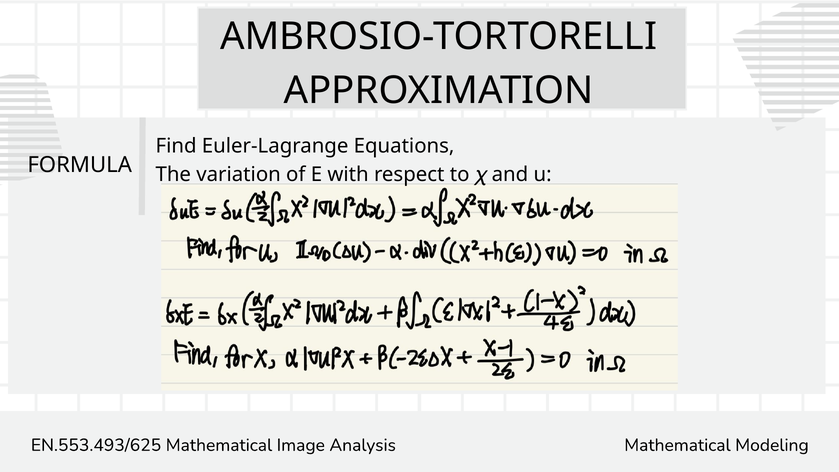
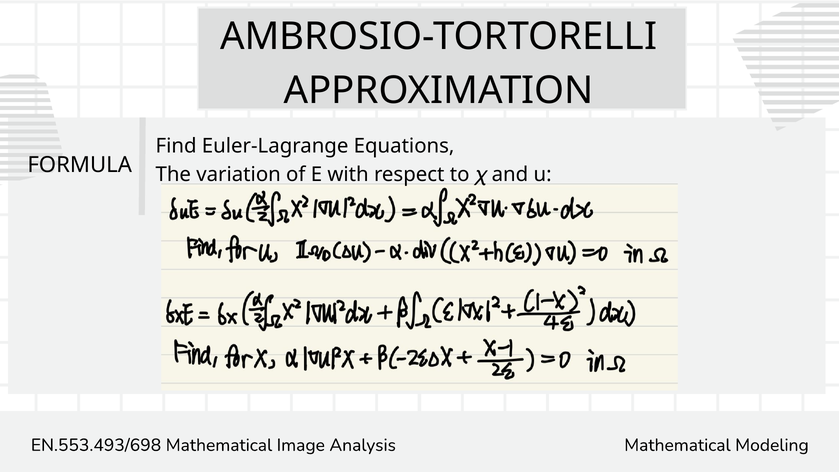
EN.553.493/625: EN.553.493/625 -> EN.553.493/698
